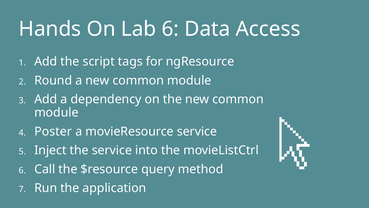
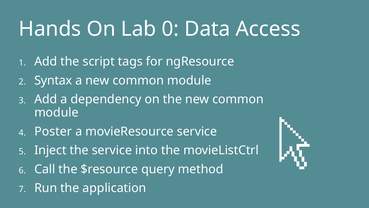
Lab 6: 6 -> 0
Round: Round -> Syntax
